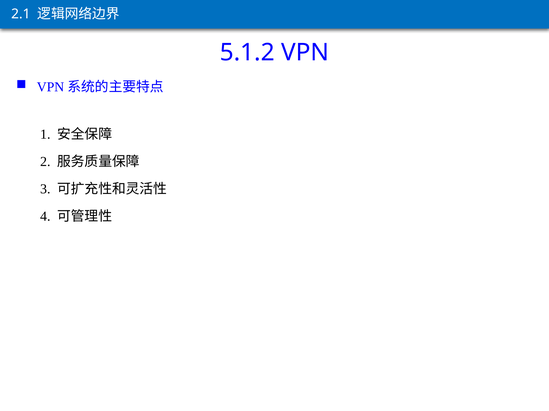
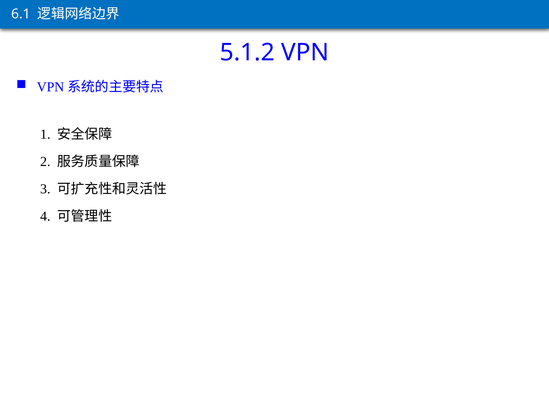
2.1: 2.1 -> 6.1
